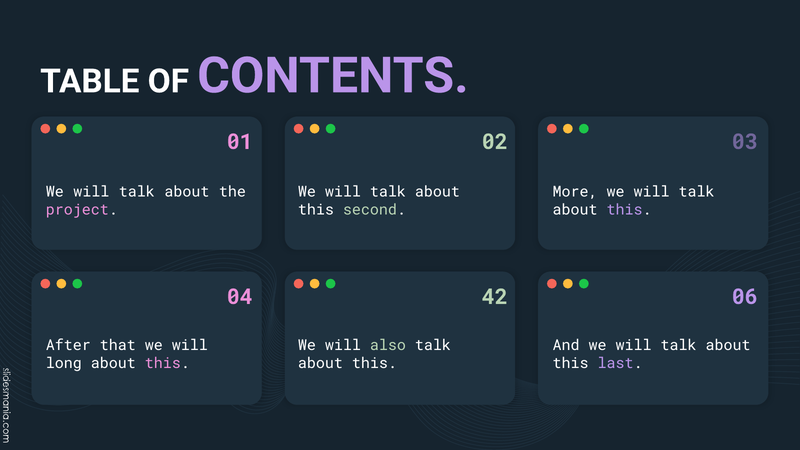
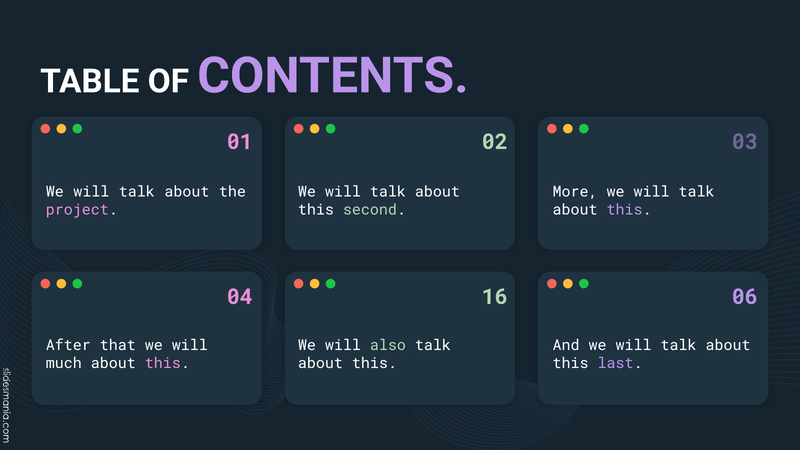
42: 42 -> 16
long: long -> much
